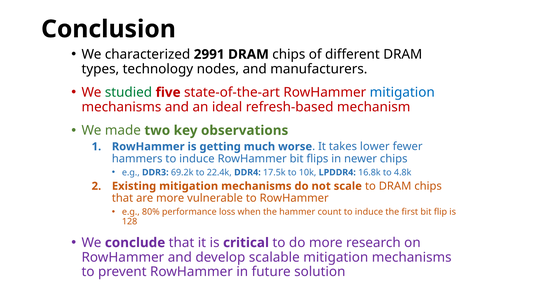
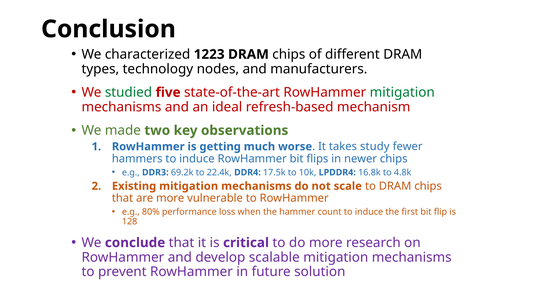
2991: 2991 -> 1223
mitigation at (402, 92) colour: blue -> green
lower: lower -> study
